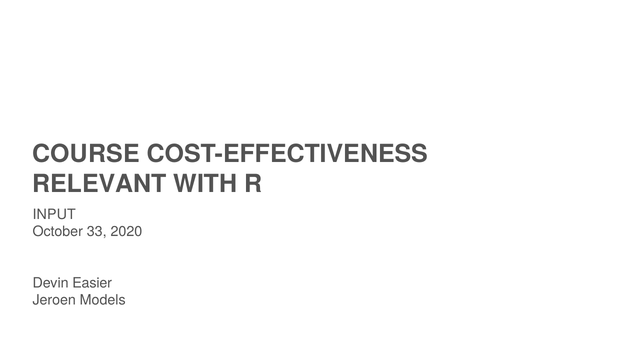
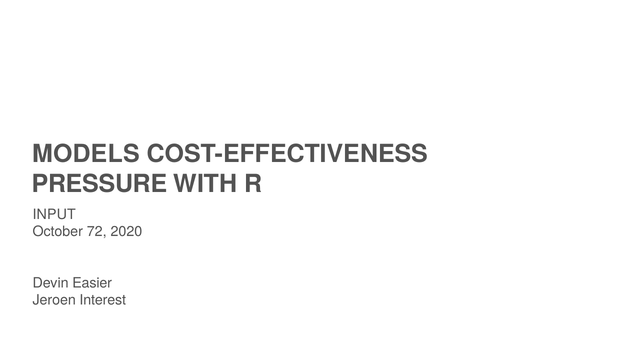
COURSE: COURSE -> MODELS
RELEVANT: RELEVANT -> PRESSURE
33: 33 -> 72
Models: Models -> Interest
